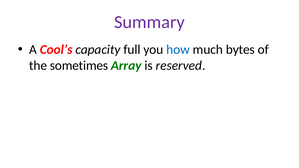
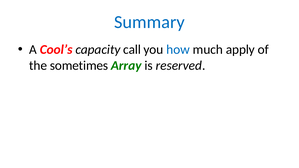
Summary colour: purple -> blue
full: full -> call
bytes: bytes -> apply
